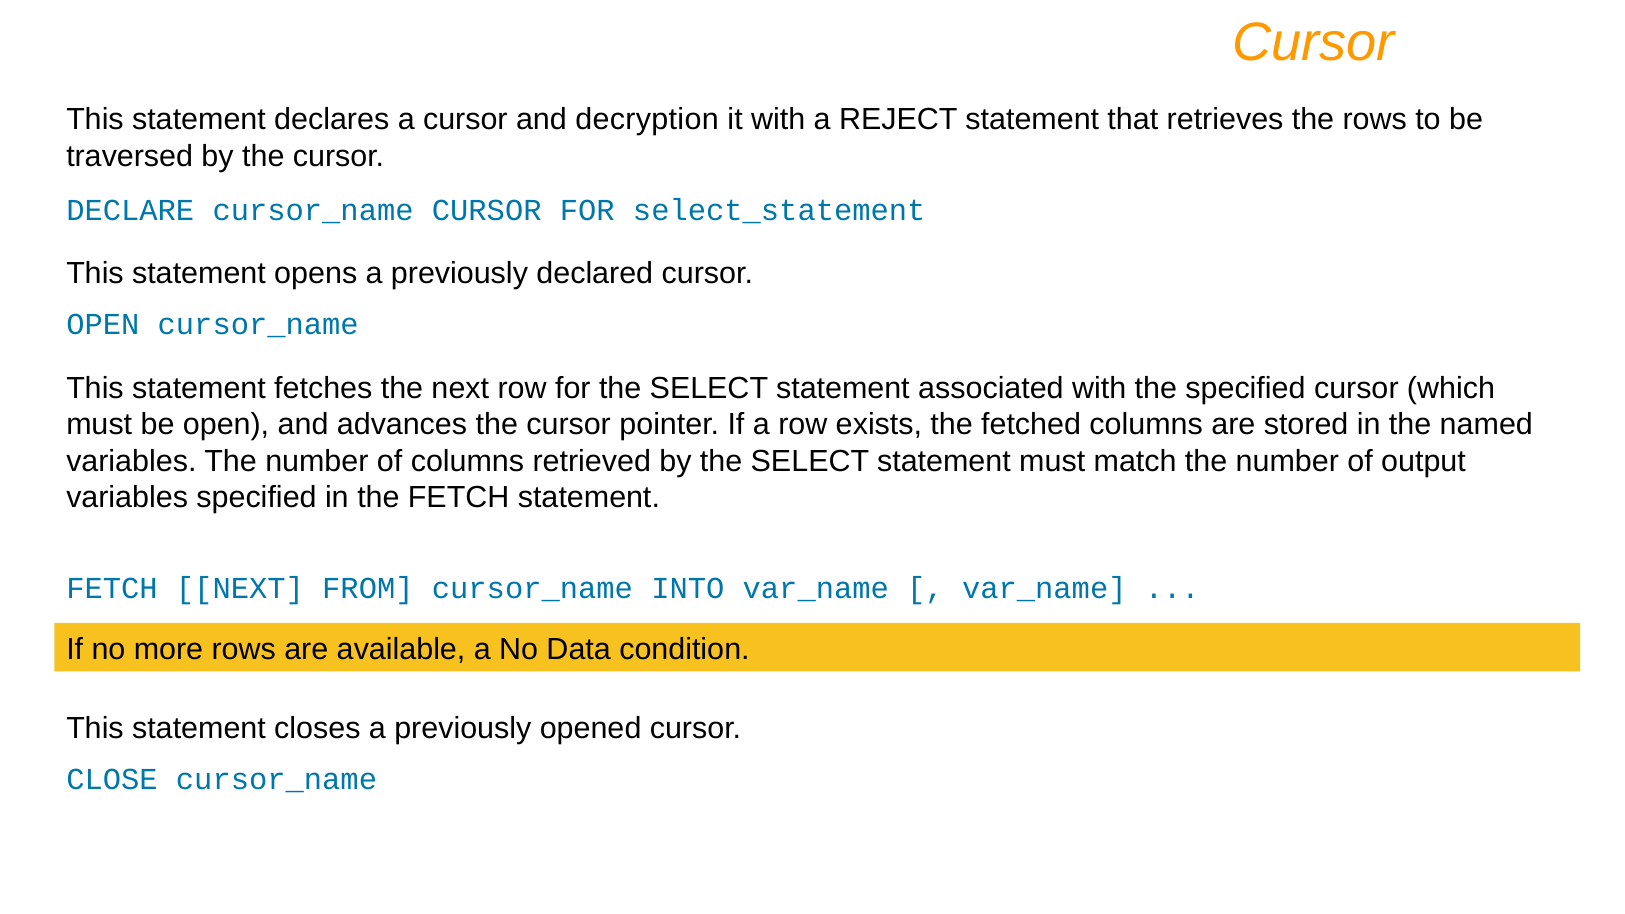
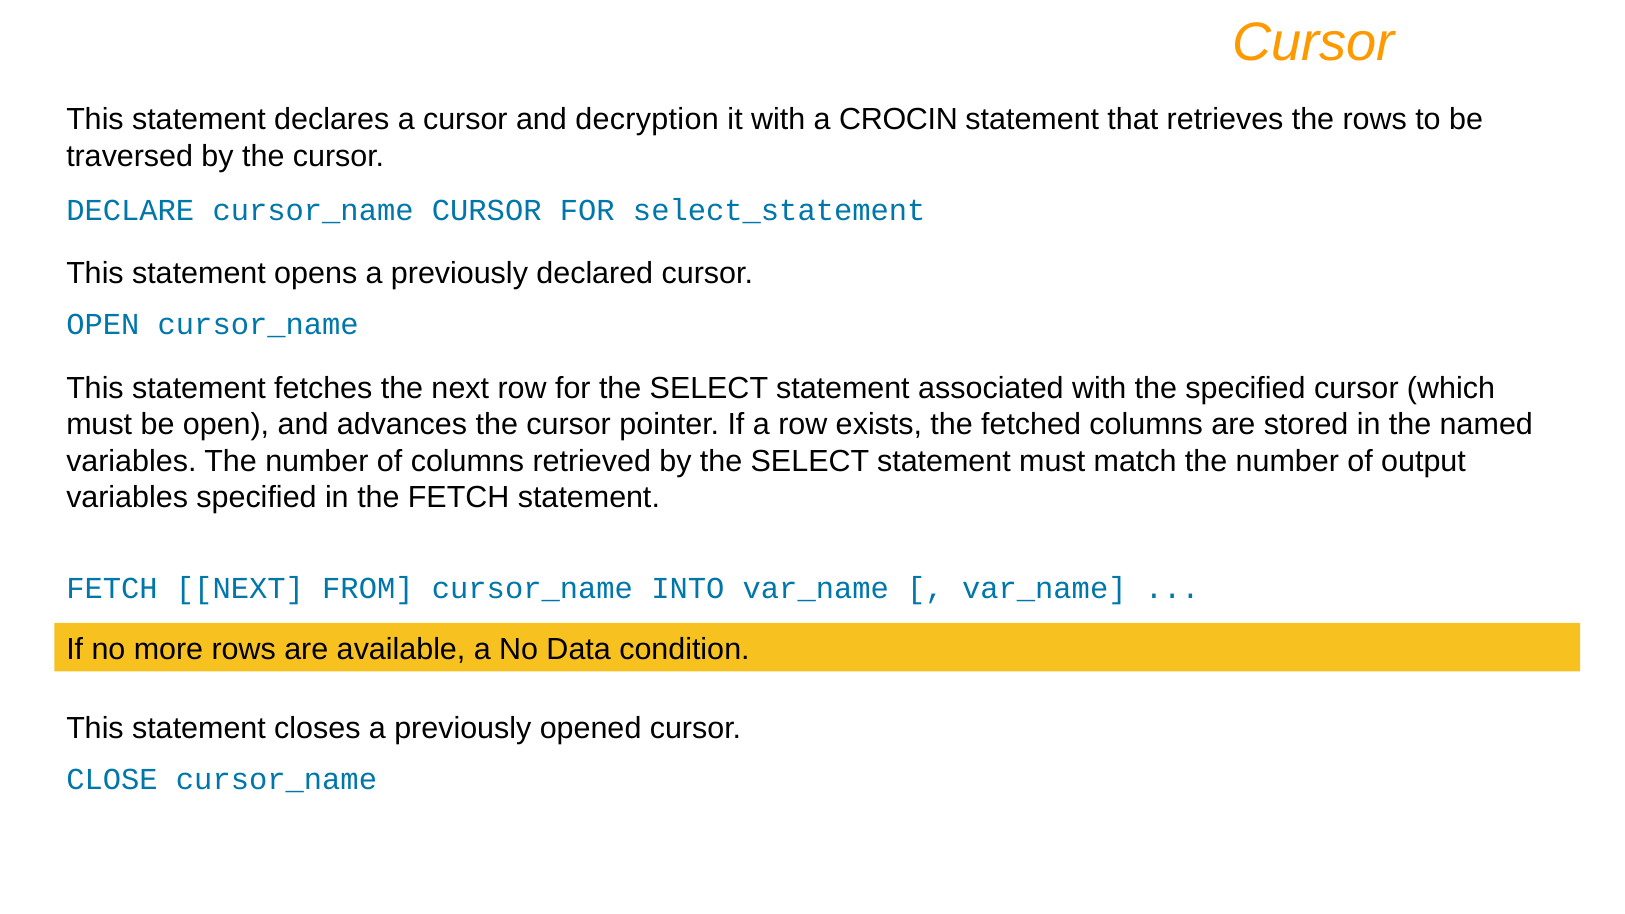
REJECT: REJECT -> CROCIN
